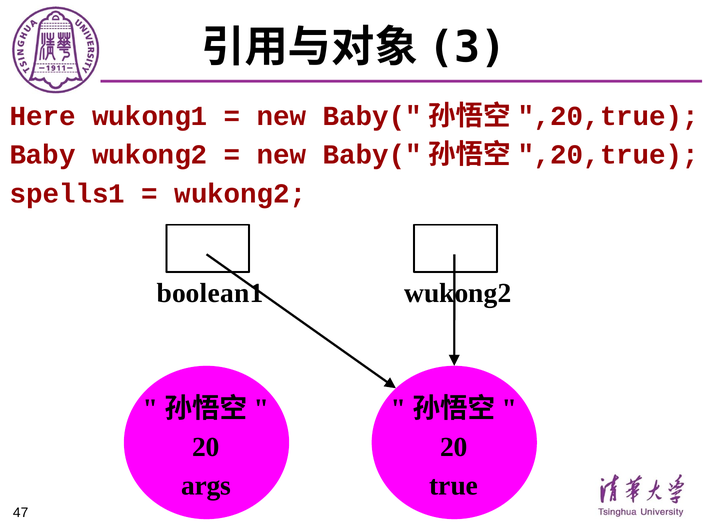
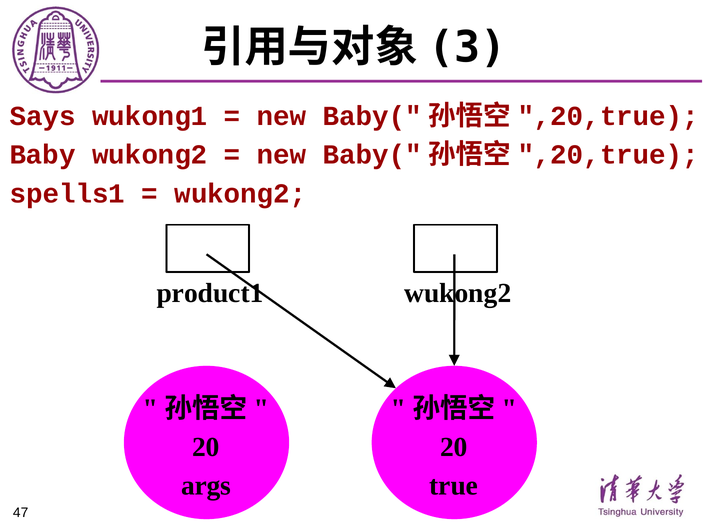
Here: Here -> Says
boolean1: boolean1 -> product1
